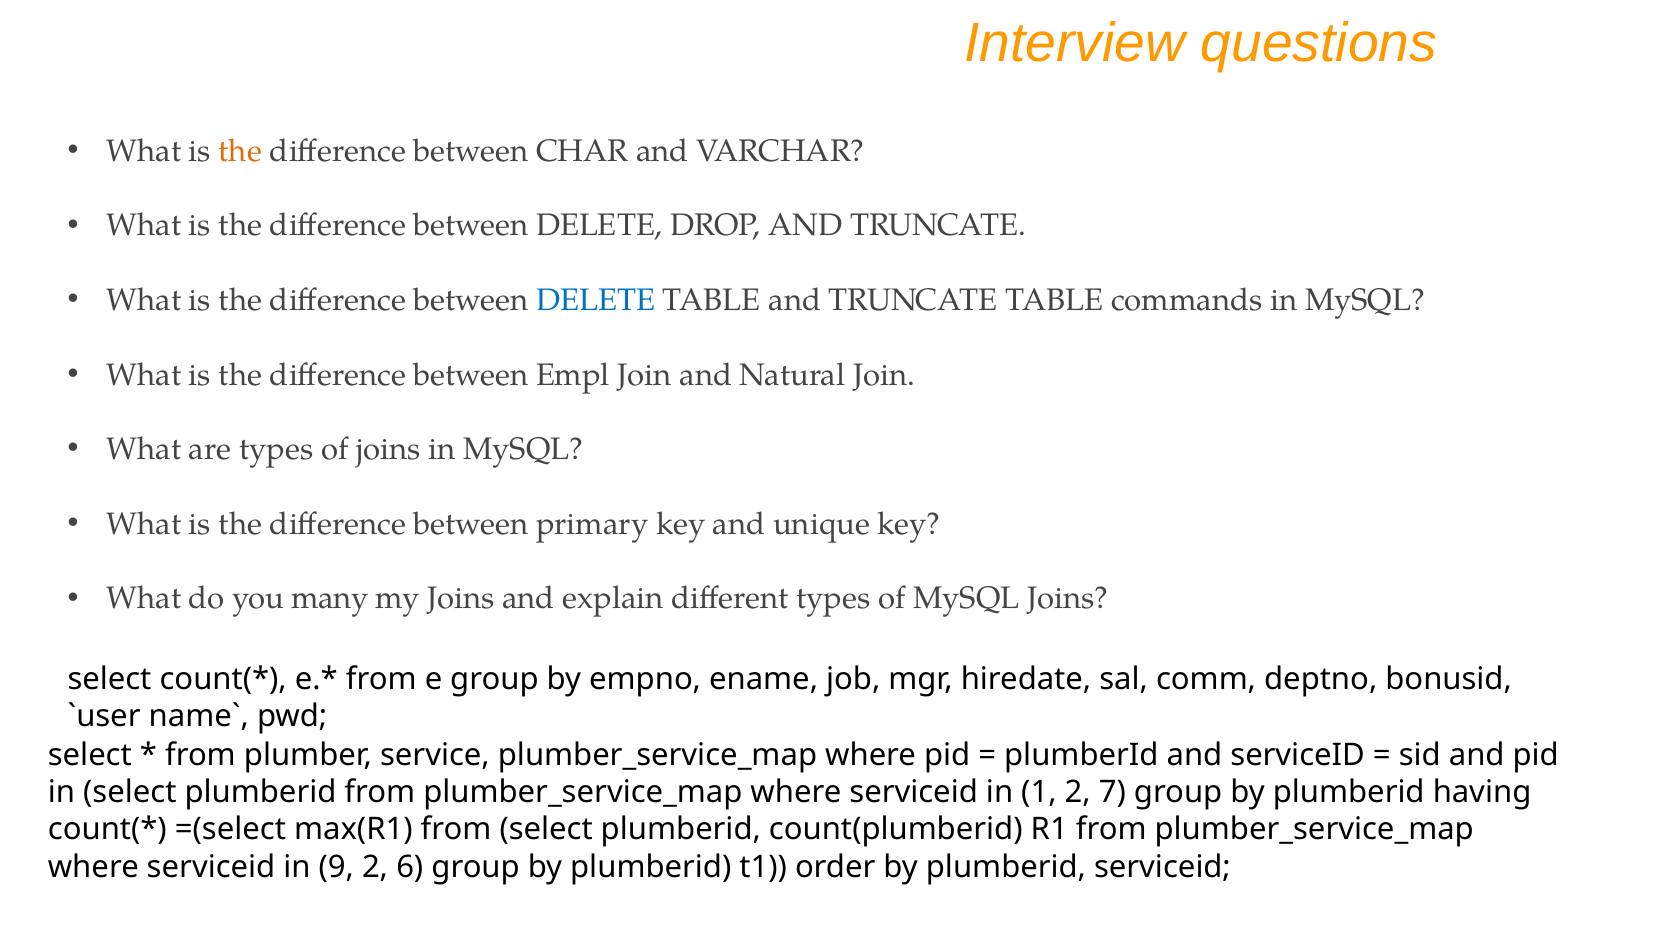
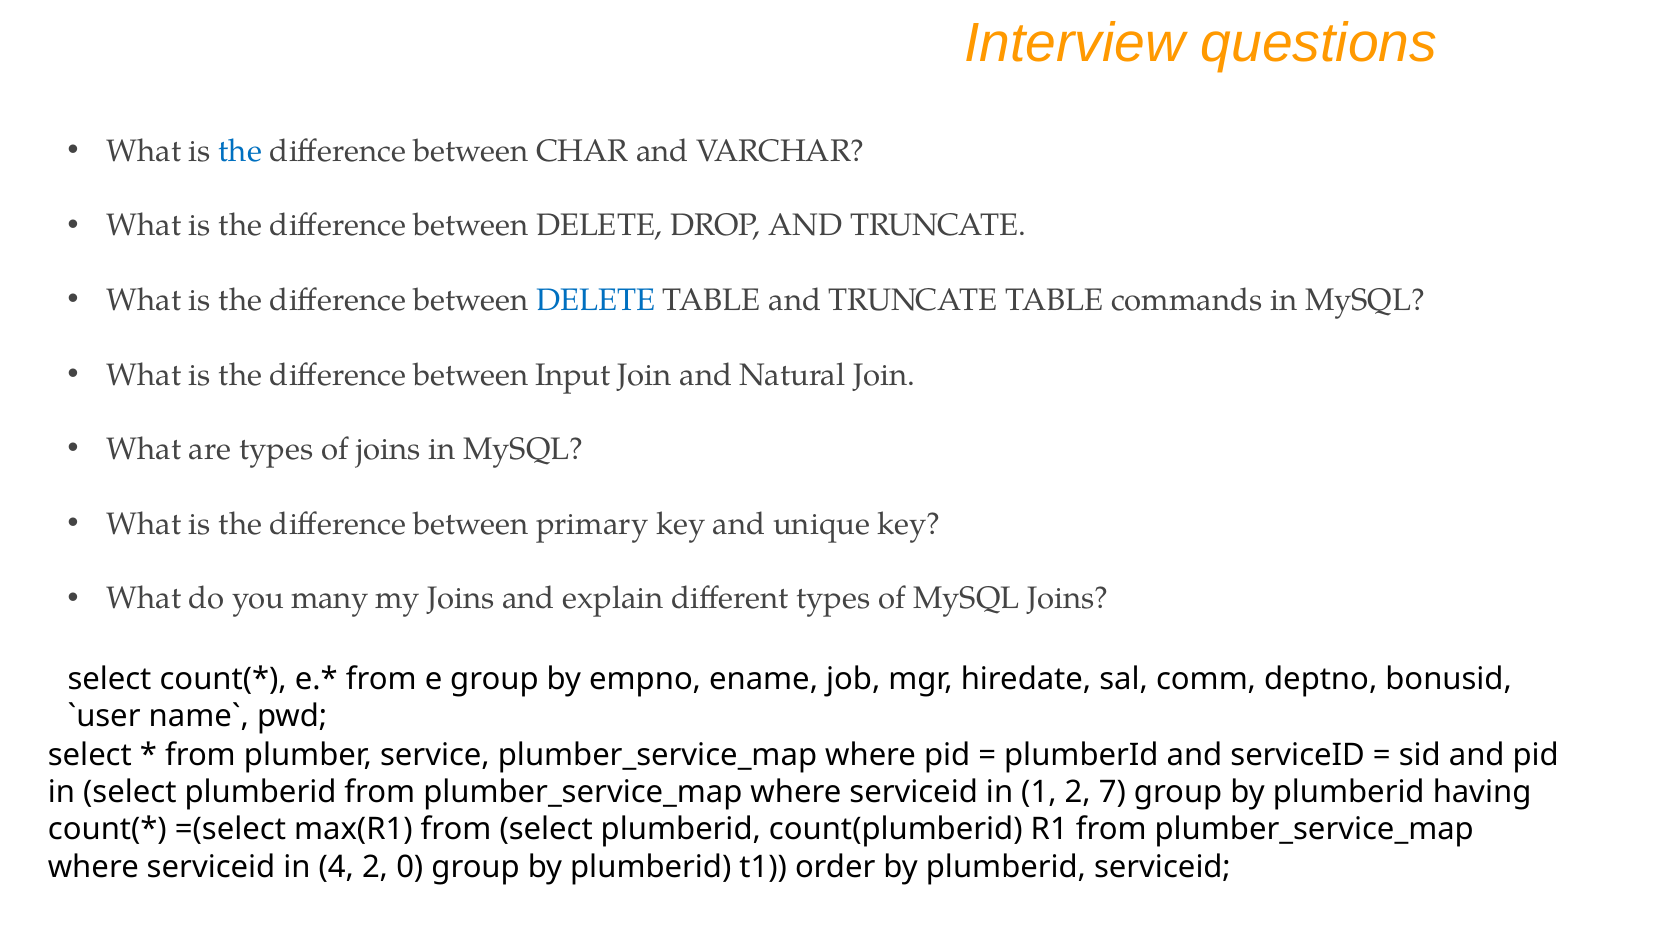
the at (240, 151) colour: orange -> blue
Empl: Empl -> Input
9: 9 -> 4
6: 6 -> 0
